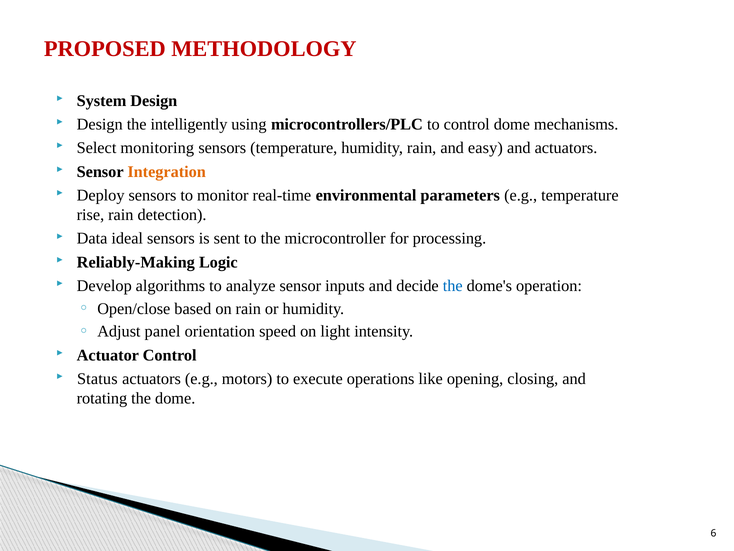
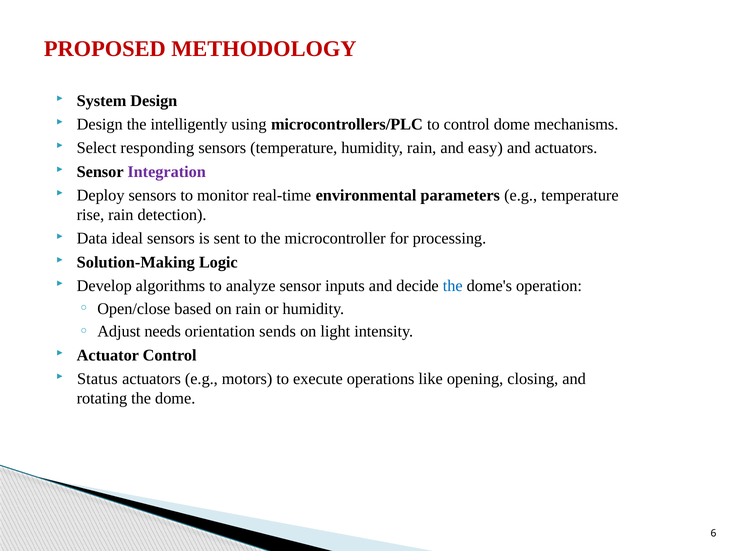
monitoring: monitoring -> responding
Integration colour: orange -> purple
Reliably-Making: Reliably-Making -> Solution-Making
panel: panel -> needs
speed: speed -> sends
